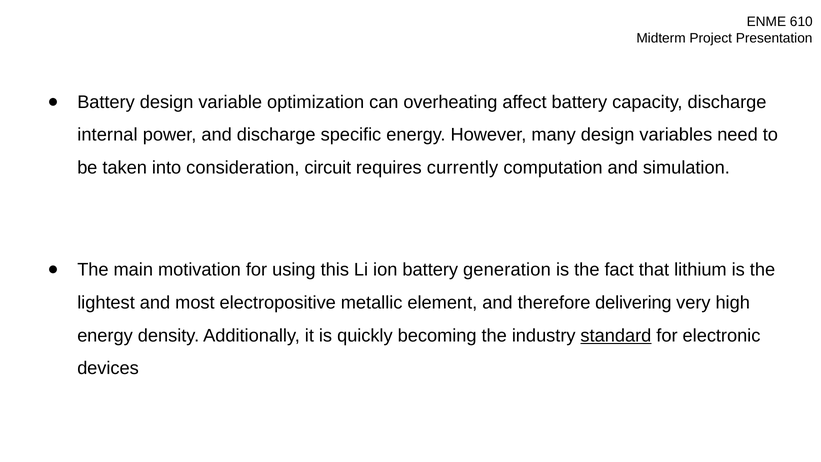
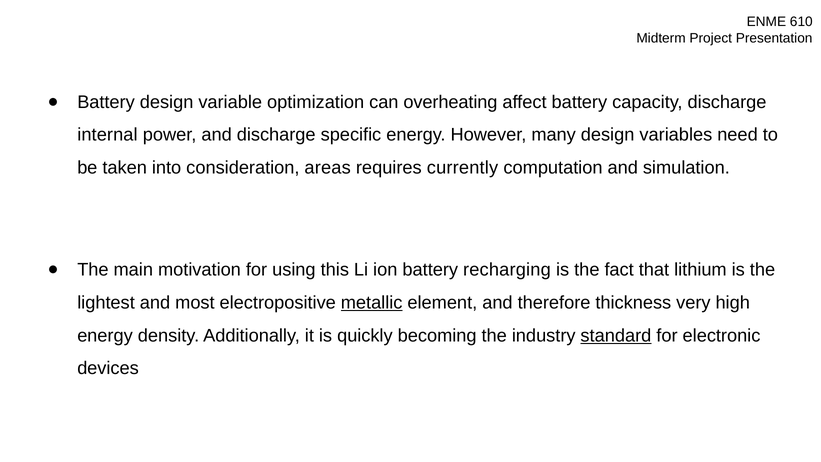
circuit: circuit -> areas
generation: generation -> recharging
metallic underline: none -> present
delivering: delivering -> thickness
